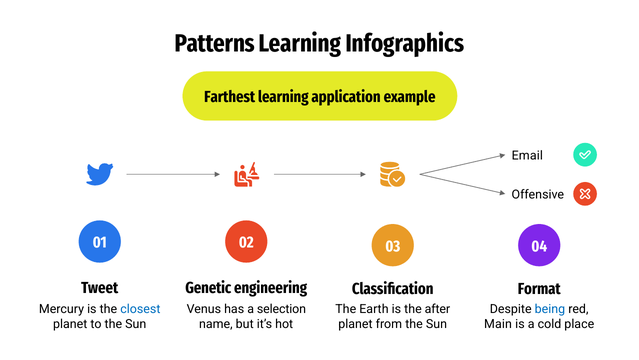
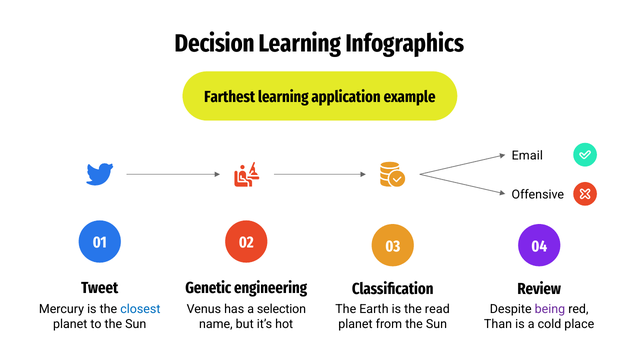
Patterns: Patterns -> Decision
Format: Format -> Review
after: after -> read
being colour: blue -> purple
Main: Main -> Than
